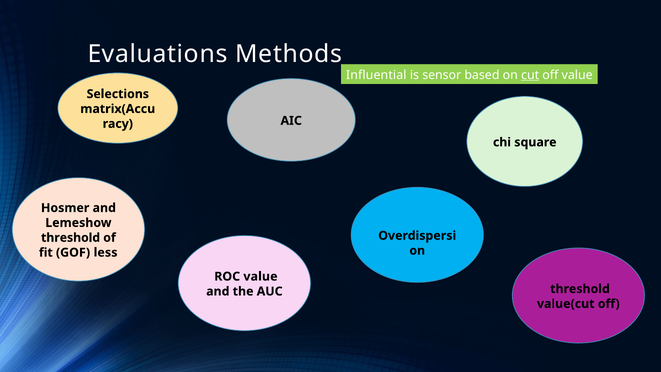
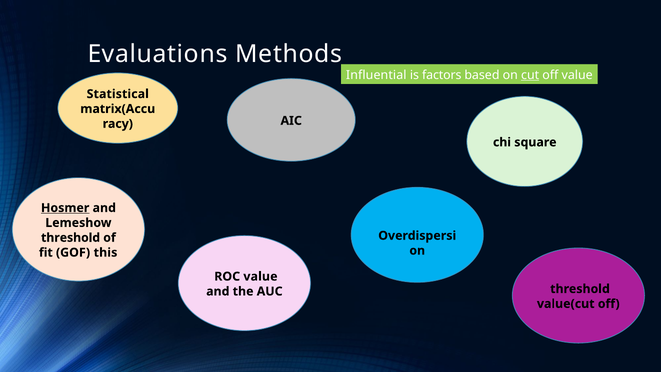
sensor: sensor -> factors
Selections: Selections -> Statistical
Hosmer underline: none -> present
less: less -> this
